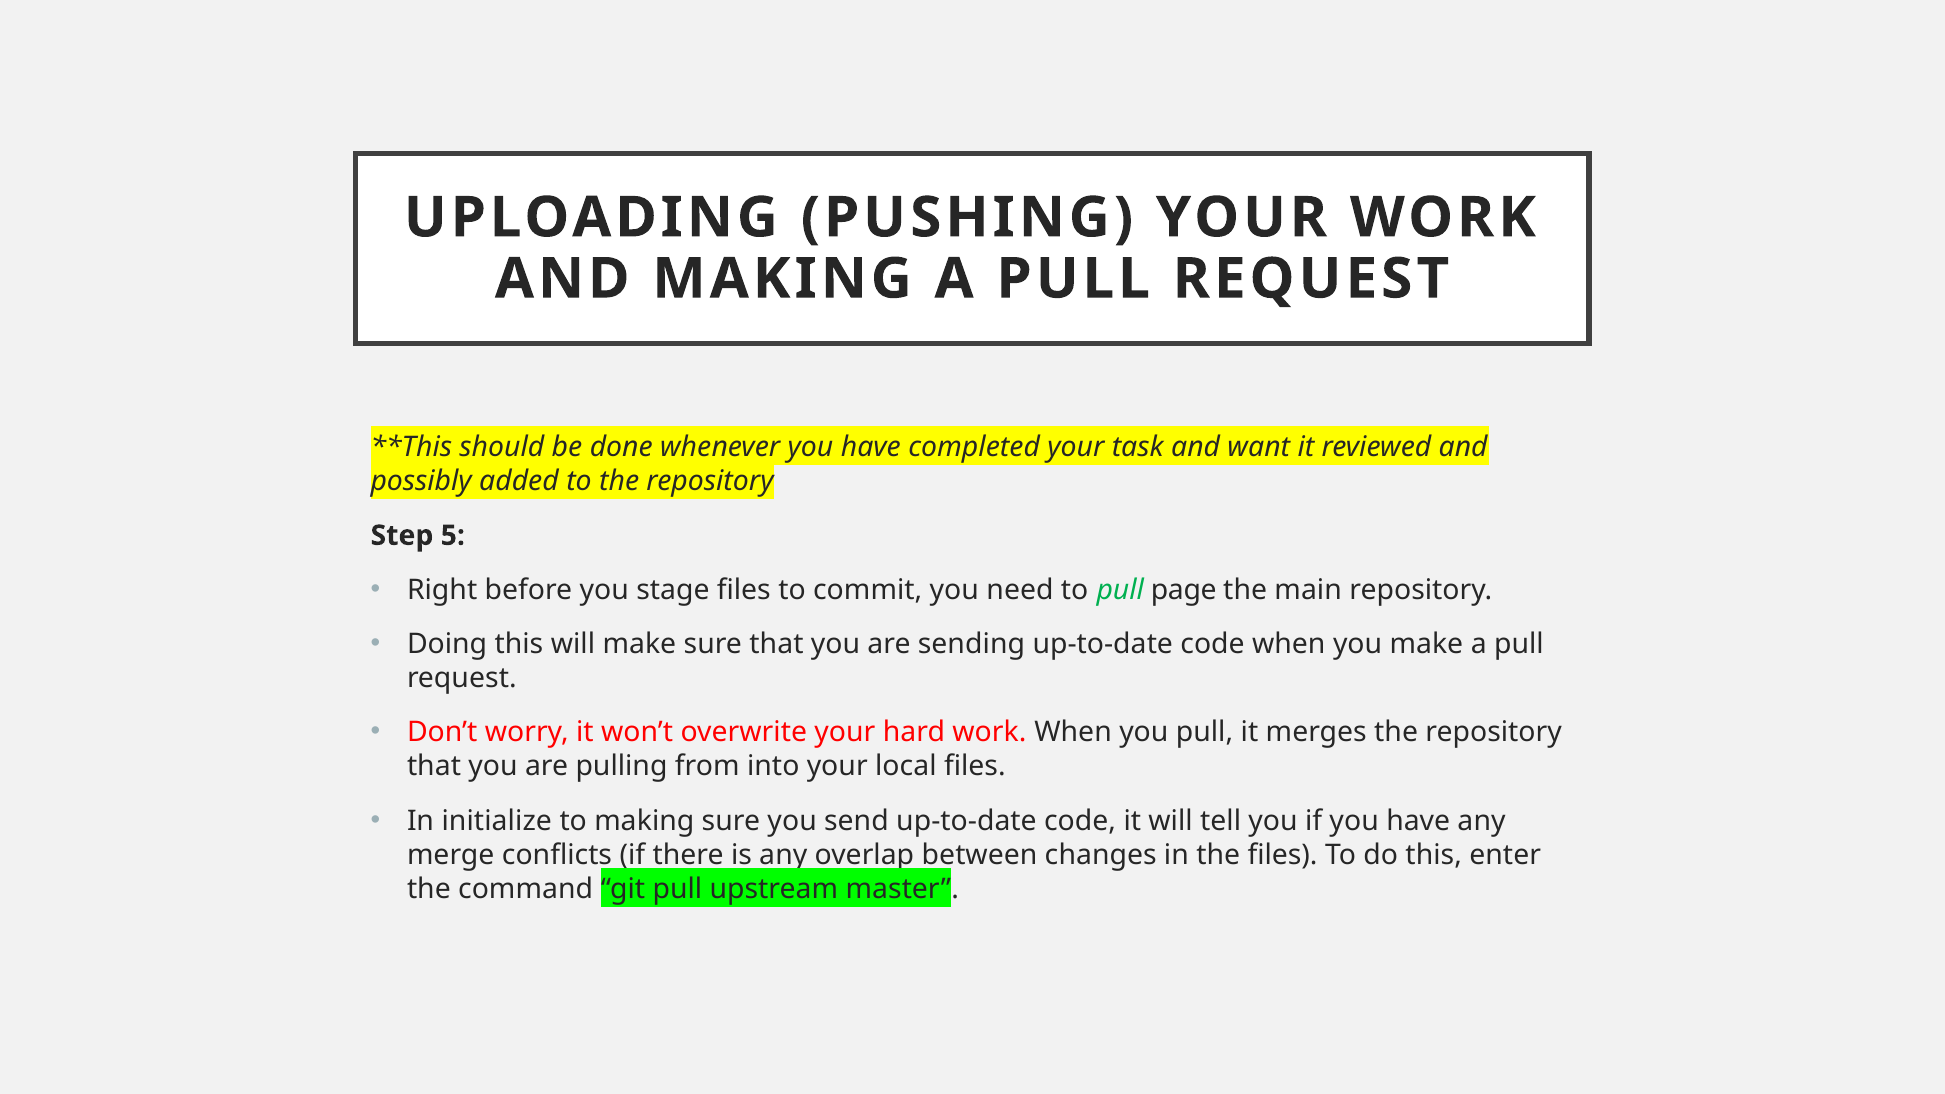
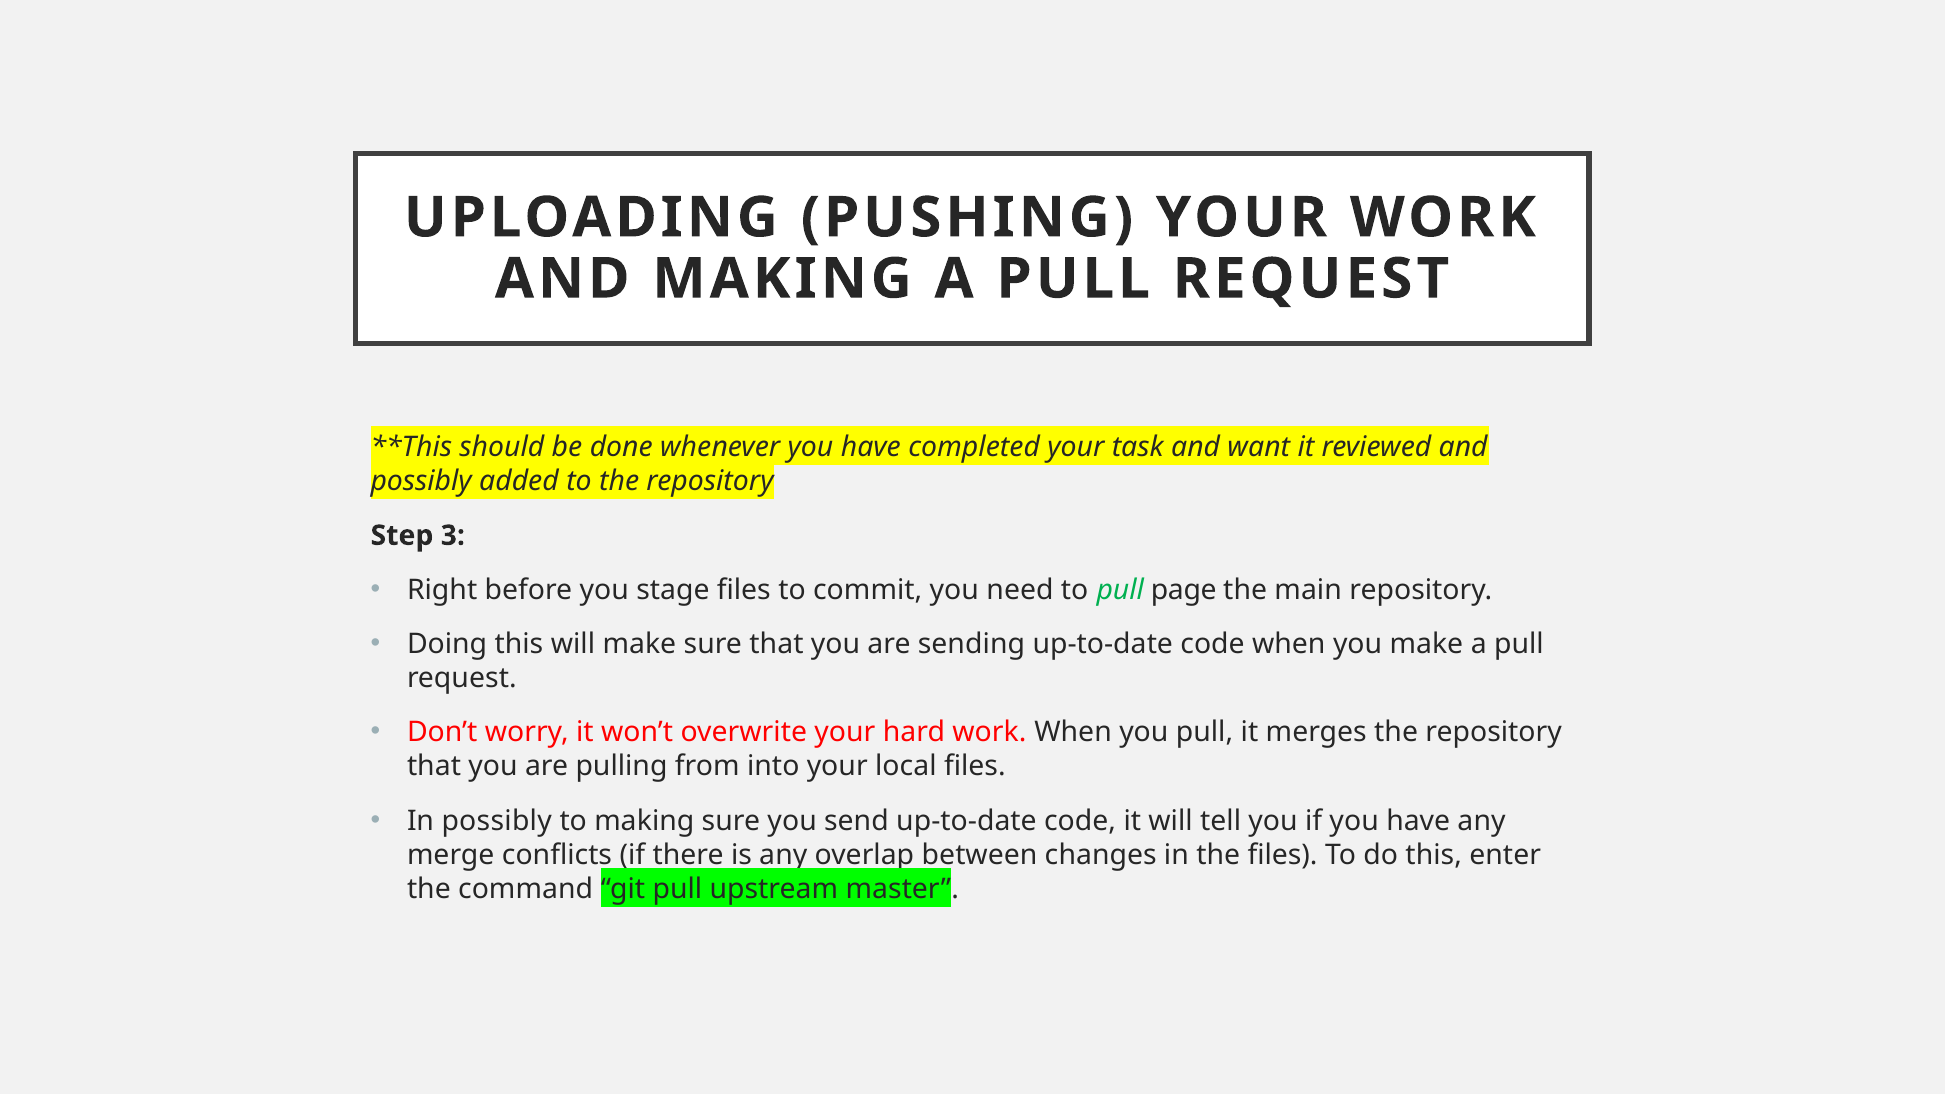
5: 5 -> 3
In initialize: initialize -> possibly
